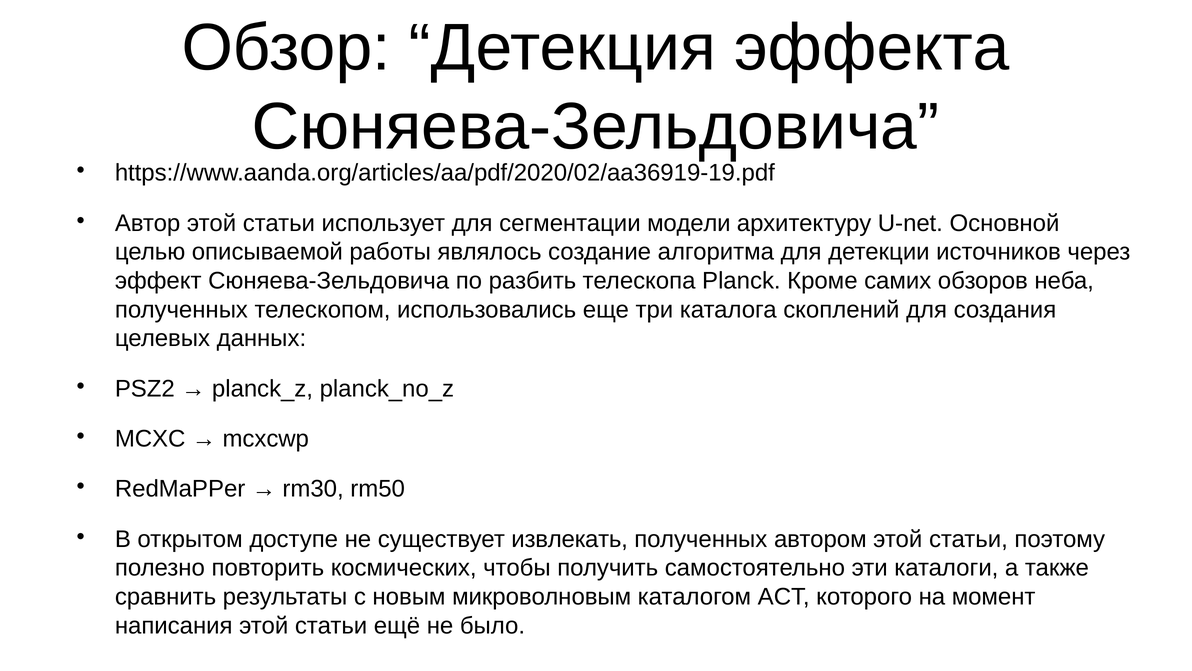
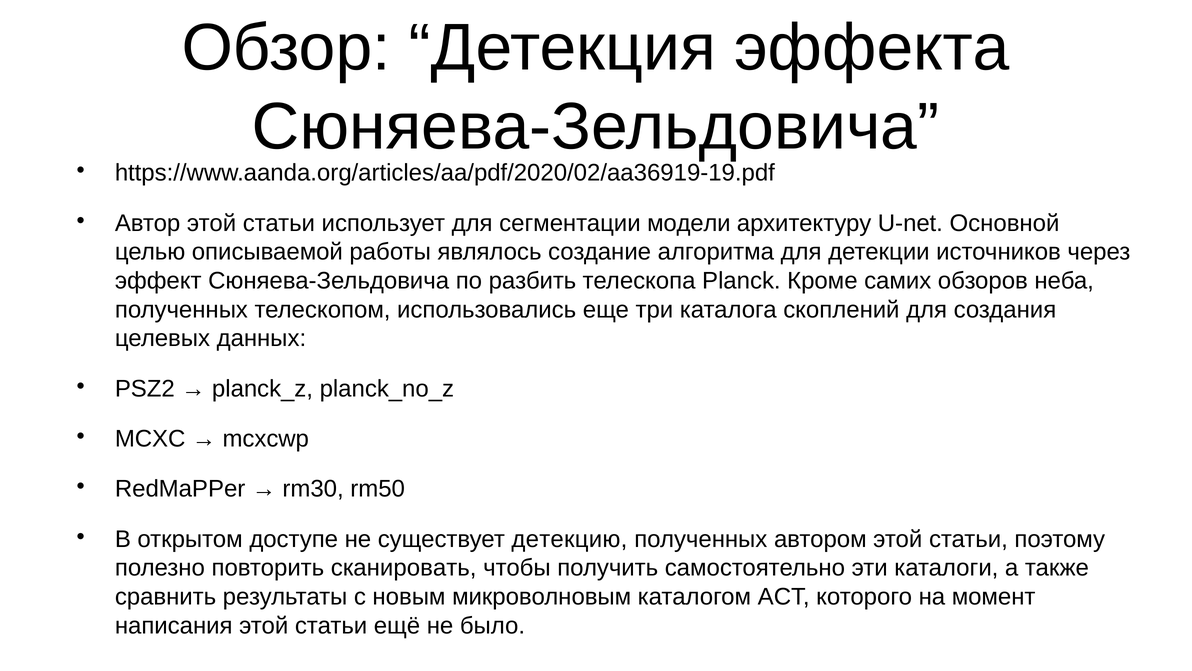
извлекать: извлекать -> детекцию
космических: космических -> сканировать
